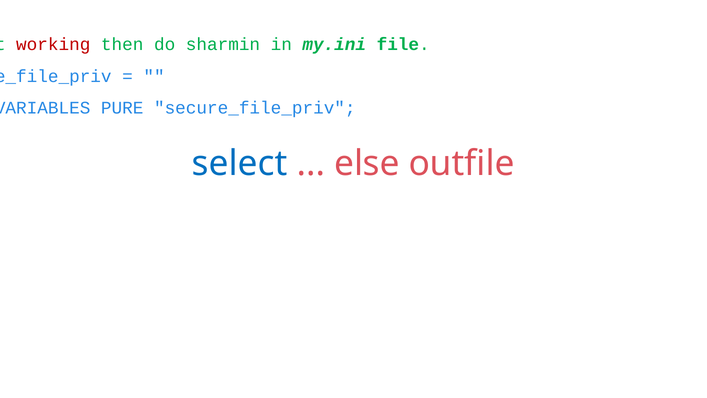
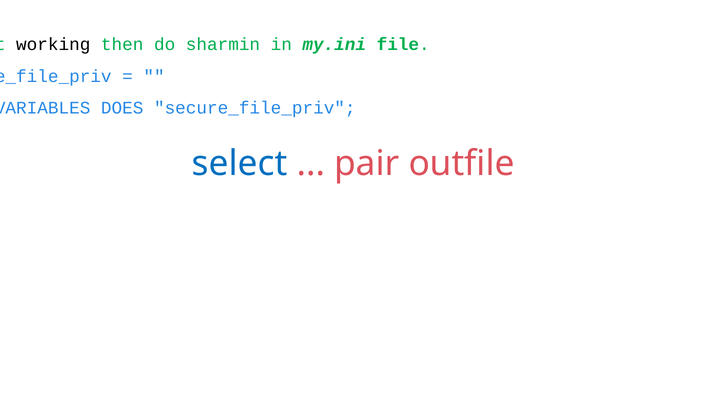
working colour: red -> black
PURE: PURE -> DOES
else: else -> pair
